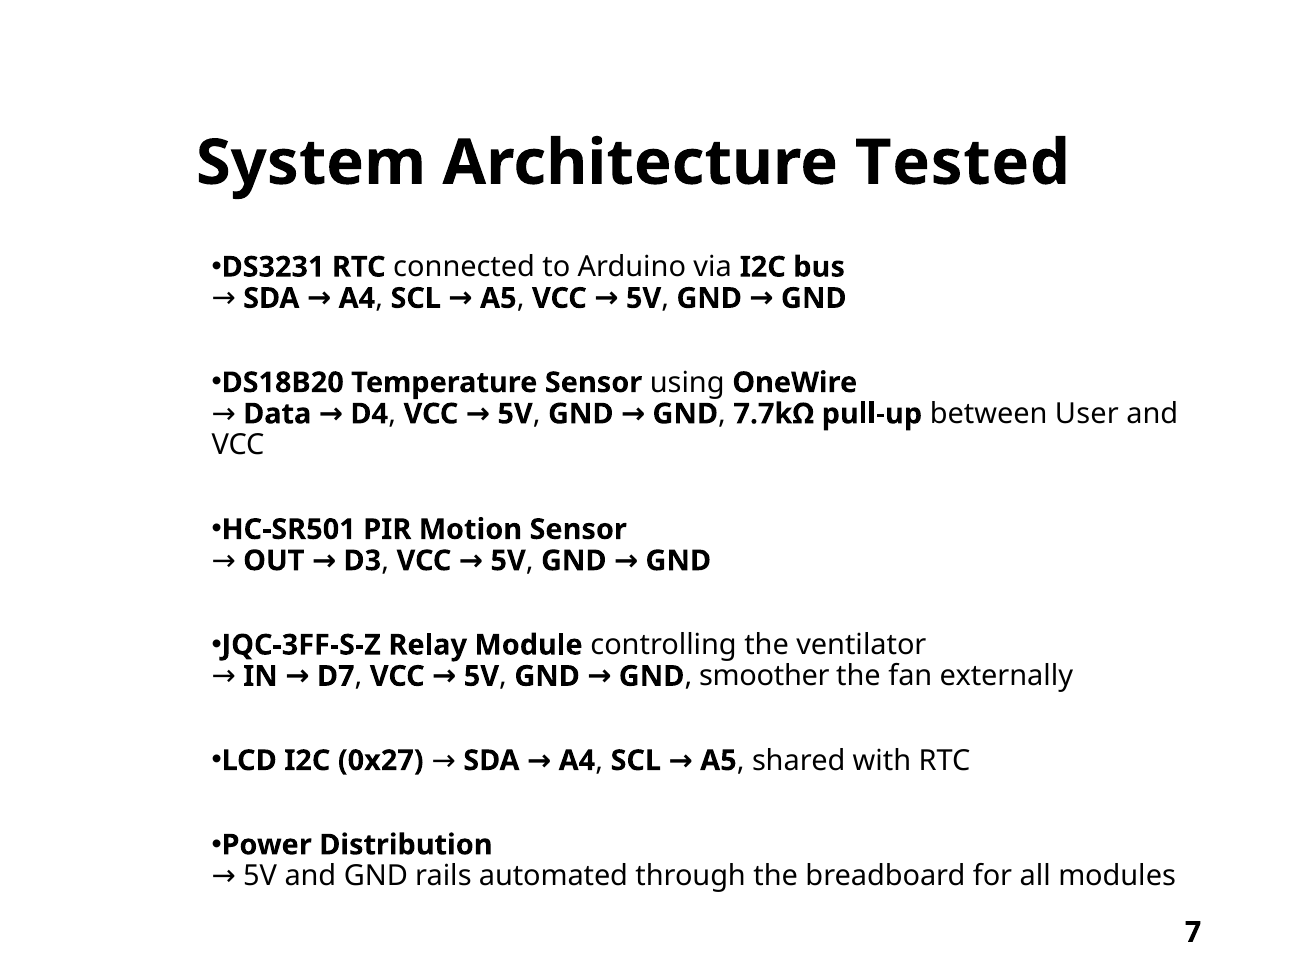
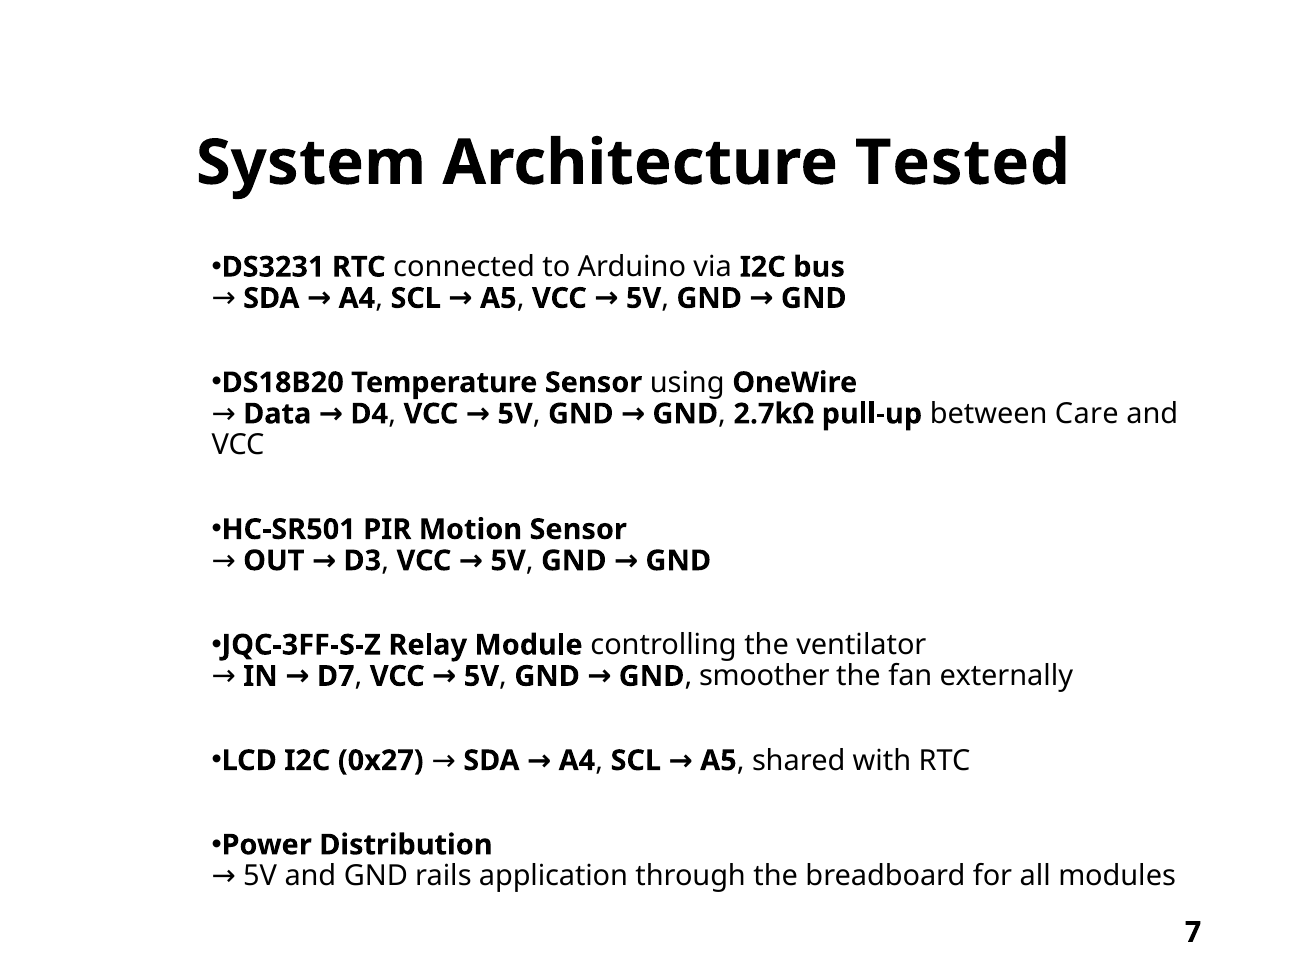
7.7kΩ: 7.7kΩ -> 2.7kΩ
User: User -> Care
automated: automated -> application
